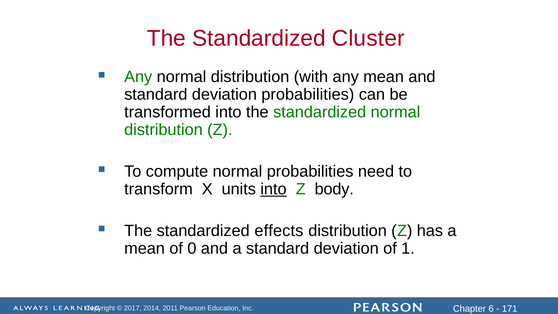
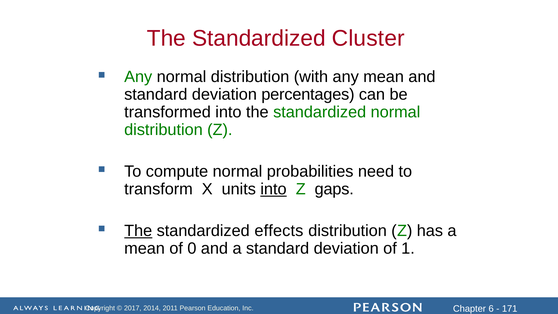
deviation probabilities: probabilities -> percentages
body: body -> gaps
The at (138, 231) underline: none -> present
